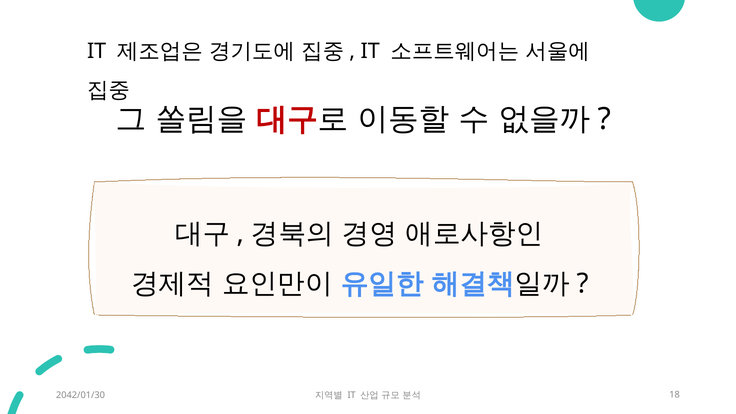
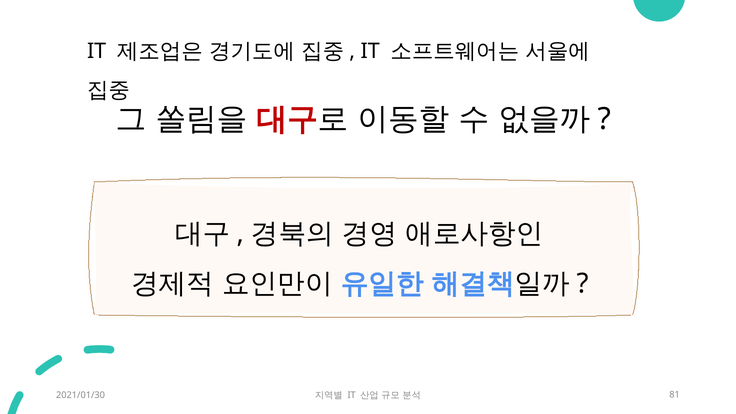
2042/01/30: 2042/01/30 -> 2021/01/30
18: 18 -> 81
